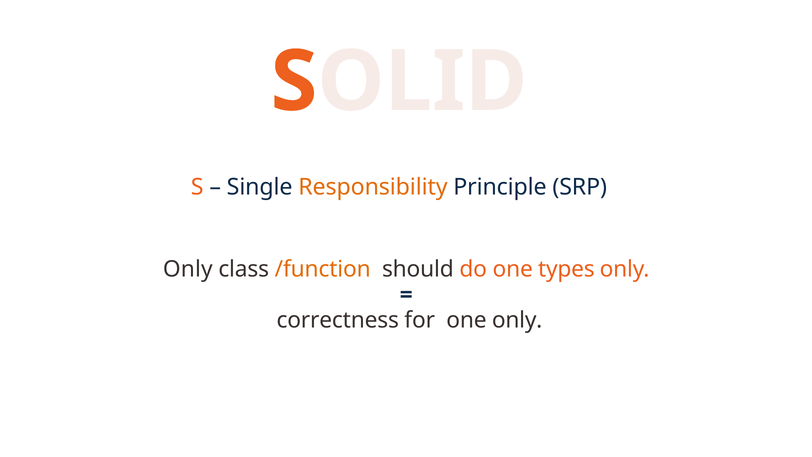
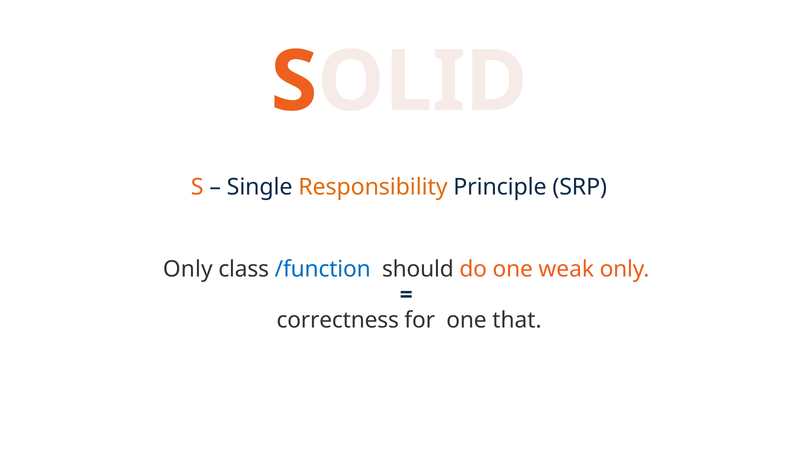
/function colour: orange -> blue
types: types -> weak
one only: only -> that
